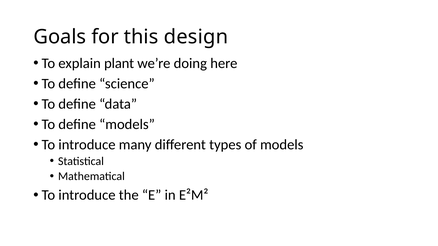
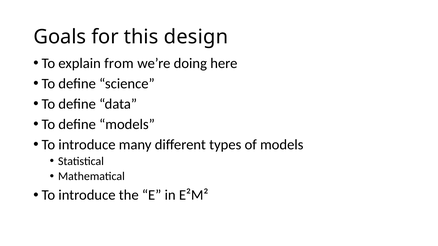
plant: plant -> from
